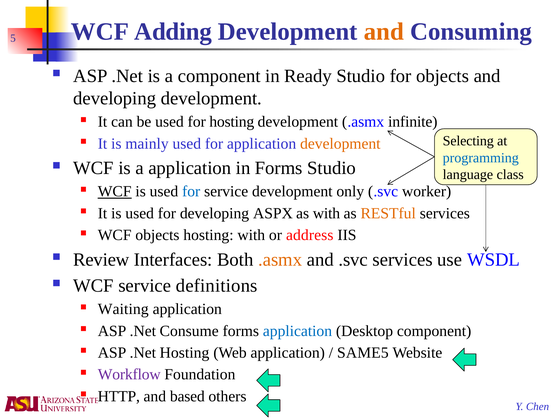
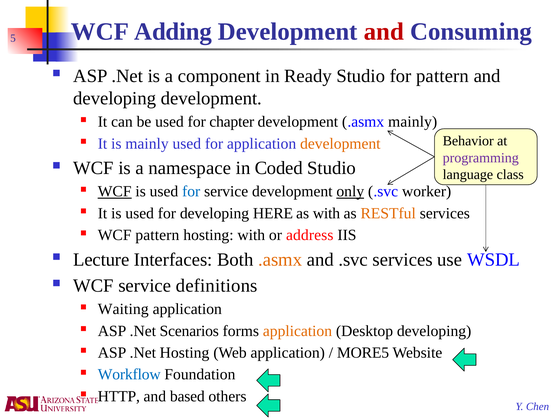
and at (384, 32) colour: orange -> red
for objects: objects -> pattern
for hosting: hosting -> chapter
.asmx infinite: infinite -> mainly
Selecting: Selecting -> Behavior
programming colour: blue -> purple
a application: application -> namespace
in Forms: Forms -> Coded
only underline: none -> present
ASPX: ASPX -> HERE
WCF objects: objects -> pattern
Review: Review -> Lecture
Consume: Consume -> Scenarios
application at (297, 331) colour: blue -> orange
Desktop component: component -> developing
SAME5: SAME5 -> MORE5
Workflow colour: purple -> blue
